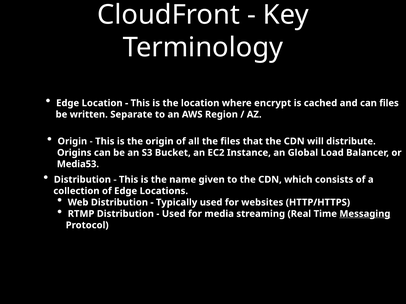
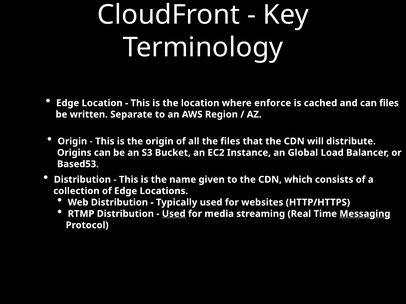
encrypt: encrypt -> enforce
Media53: Media53 -> Based53
Used at (174, 214) underline: none -> present
